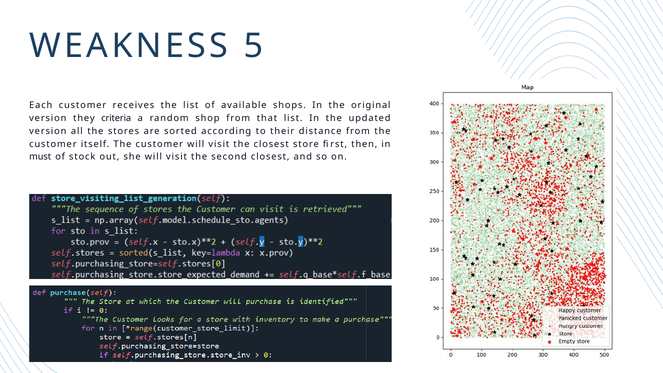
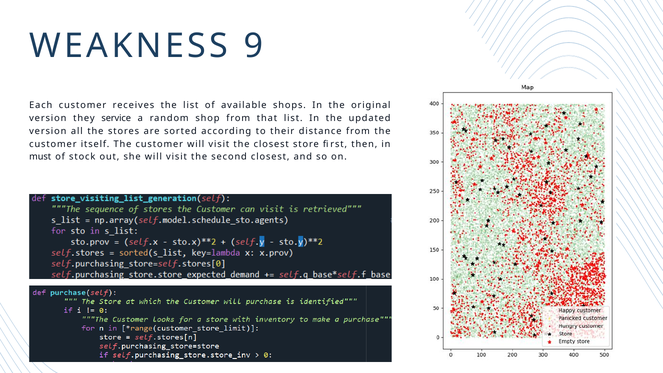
5: 5 -> 9
criteria: criteria -> service
